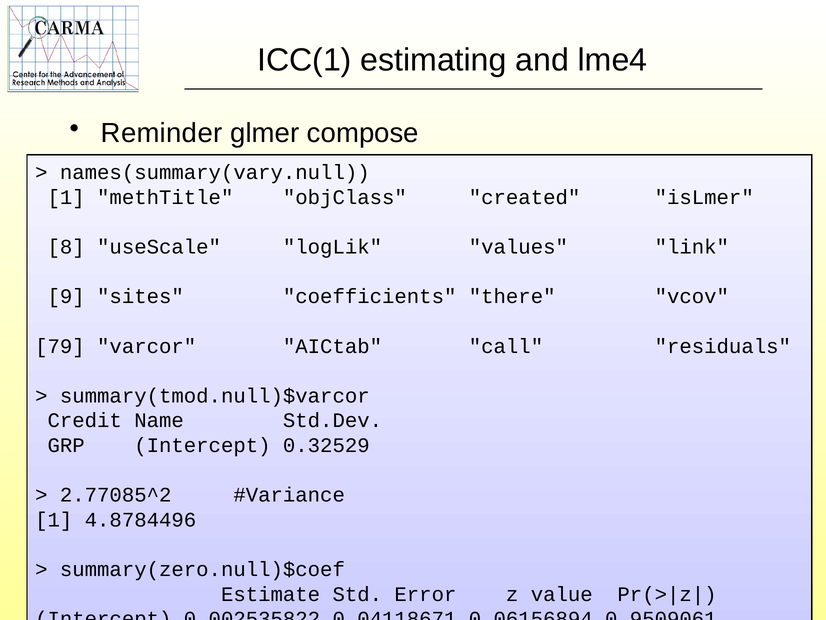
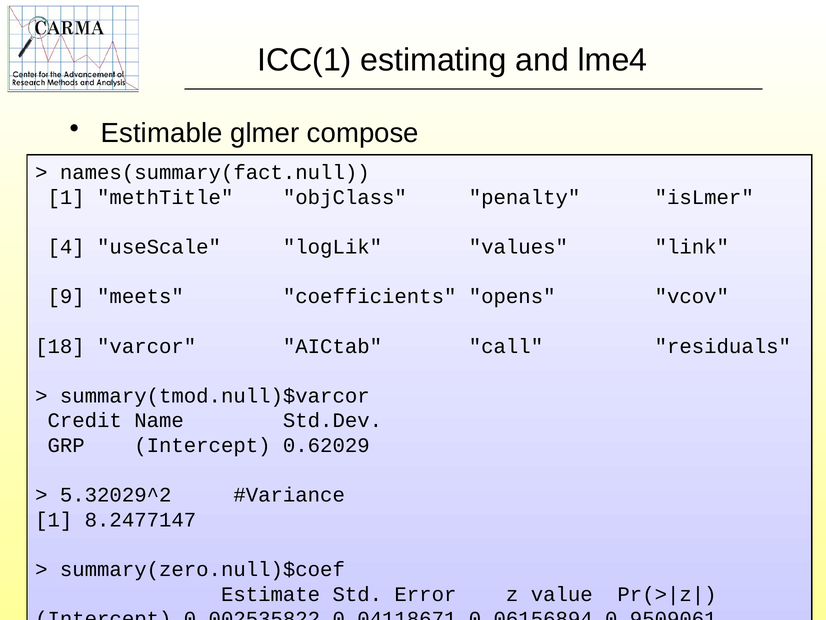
Reminder: Reminder -> Estimable
names(summary(vary.null: names(summary(vary.null -> names(summary(fact.null
created: created -> penalty
8: 8 -> 4
sites: sites -> meets
there: there -> opens
79: 79 -> 18
0.32529: 0.32529 -> 0.62029
2.77085^2: 2.77085^2 -> 5.32029^2
4.8784496: 4.8784496 -> 8.2477147
